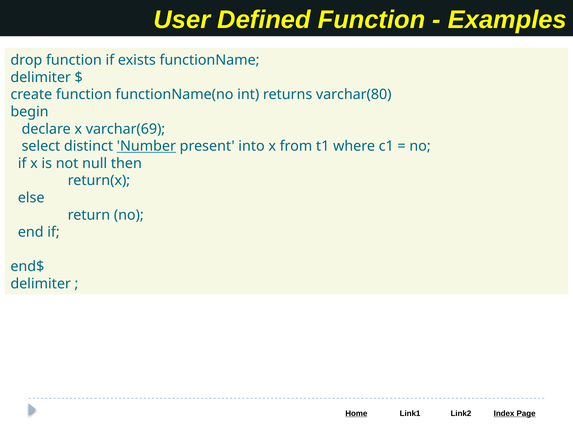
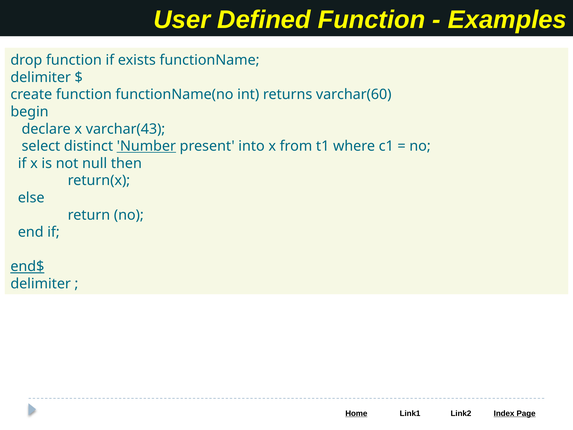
varchar(80: varchar(80 -> varchar(60
varchar(69: varchar(69 -> varchar(43
end$ underline: none -> present
